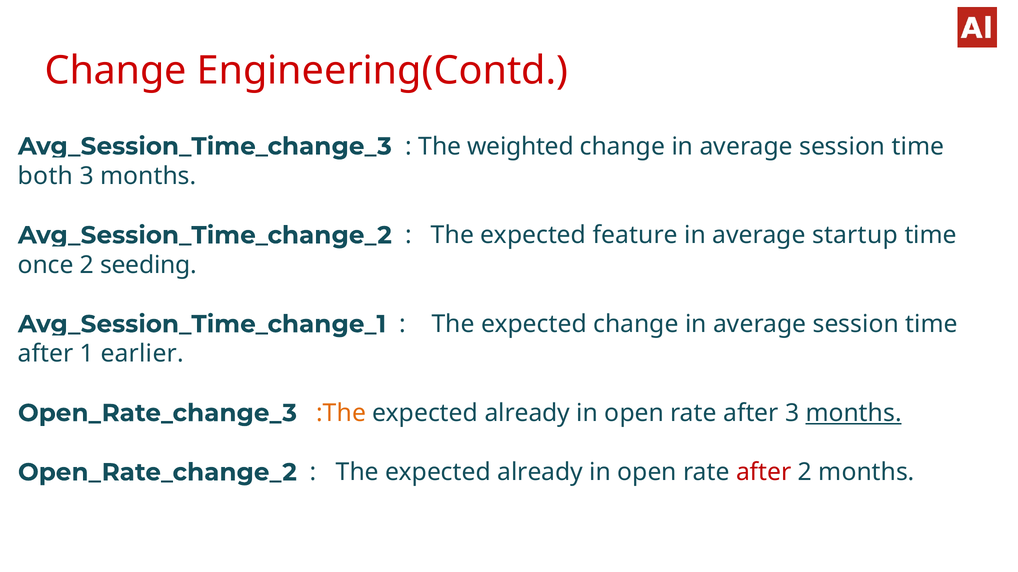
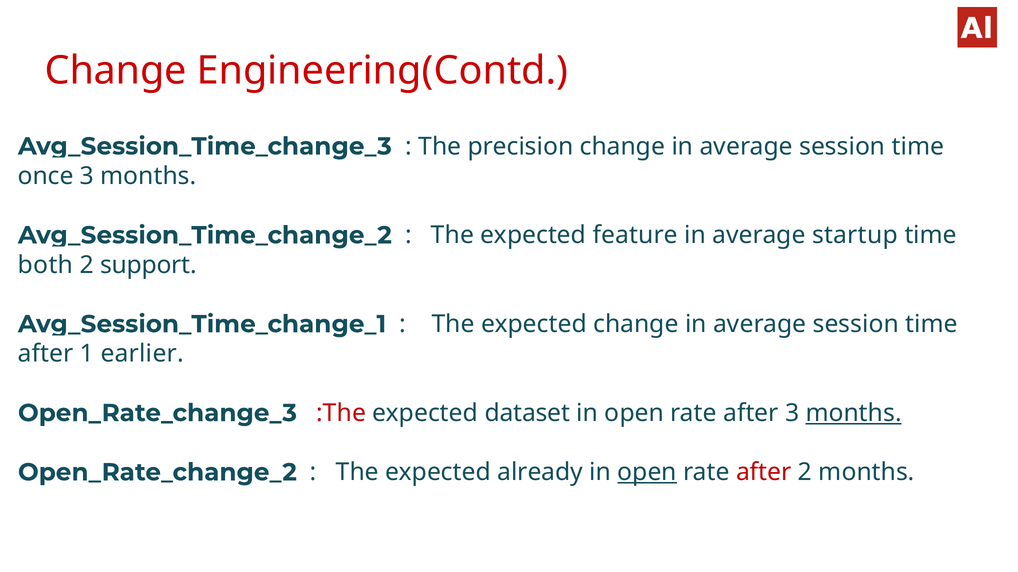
weighted: weighted -> precision
both: both -> once
once: once -> both
seeding: seeding -> support
:The colour: orange -> red
already at (527, 413): already -> dataset
open at (647, 473) underline: none -> present
